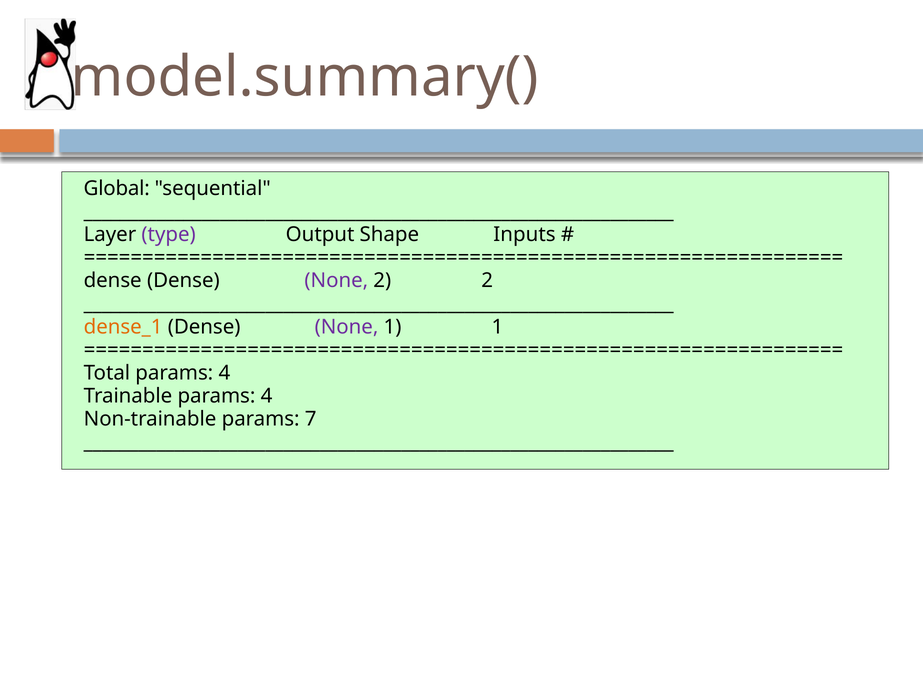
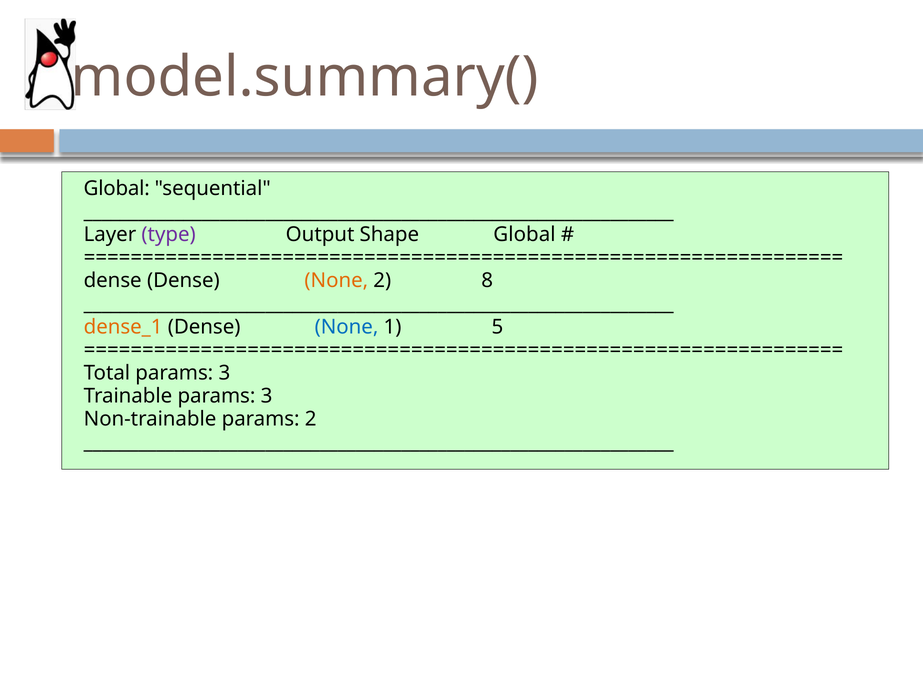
Shape Inputs: Inputs -> Global
None at (336, 281) colour: purple -> orange
2 2: 2 -> 8
None at (347, 327) colour: purple -> blue
1 1: 1 -> 5
Total params 4: 4 -> 3
Trainable params 4: 4 -> 3
params 7: 7 -> 2
